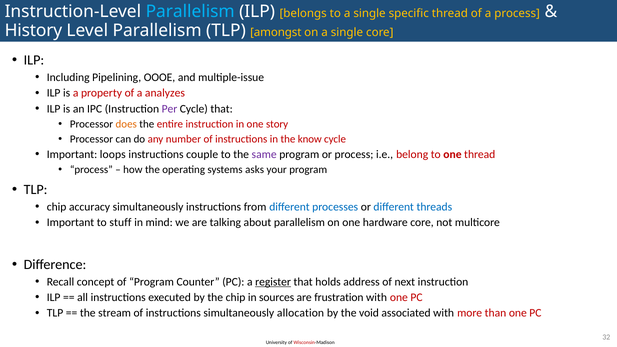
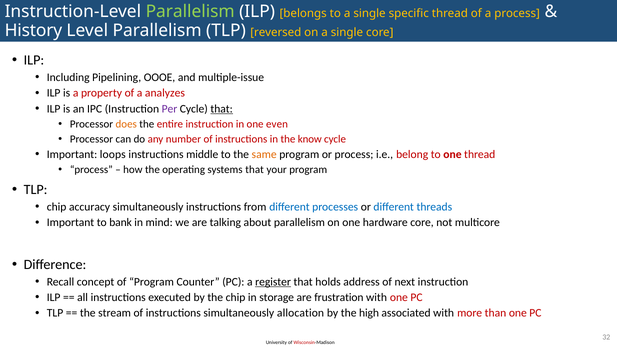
Parallelism at (190, 12) colour: light blue -> light green
amongst: amongst -> reversed
that at (222, 109) underline: none -> present
story: story -> even
couple: couple -> middle
same colour: purple -> orange
systems asks: asks -> that
stuff: stuff -> bank
sources: sources -> storage
void: void -> high
